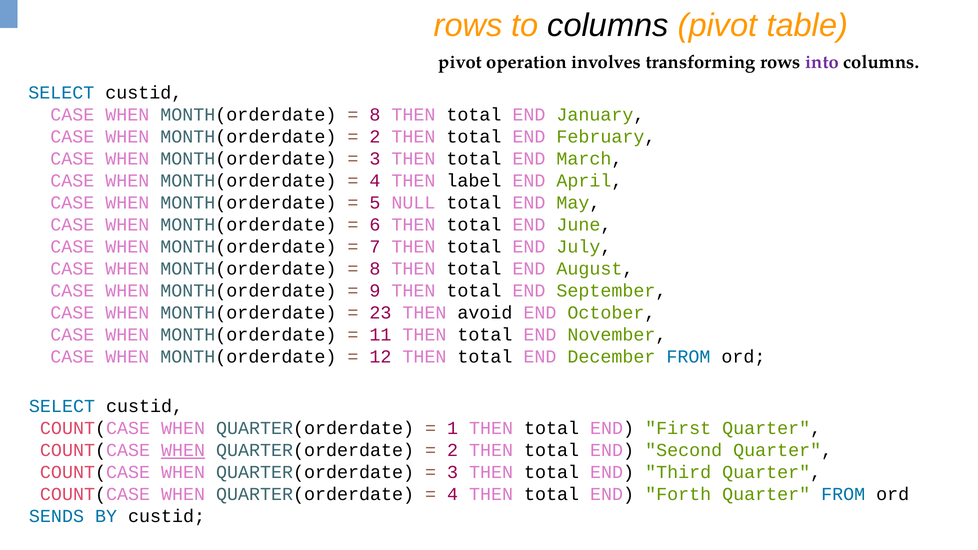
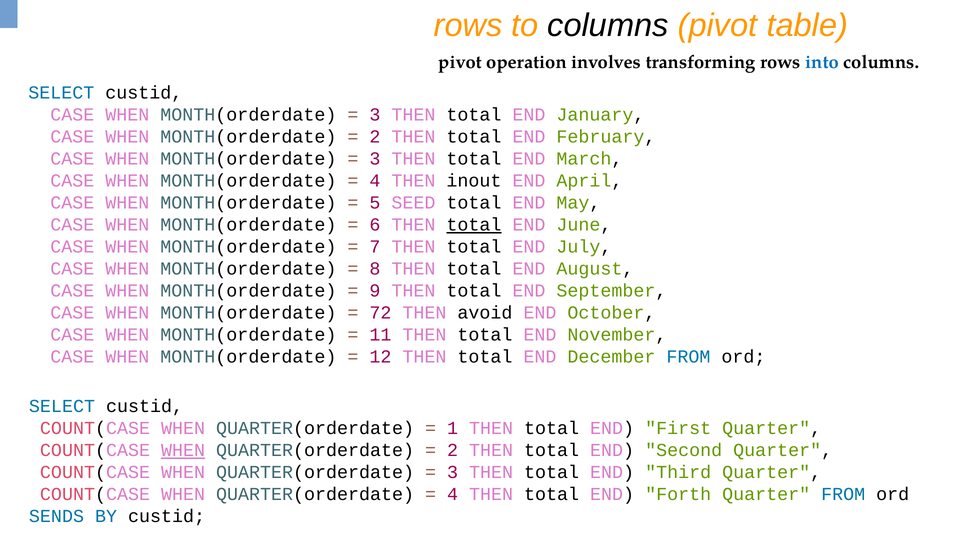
into colour: purple -> blue
8 at (375, 115): 8 -> 3
label: label -> inout
NULL: NULL -> SEED
total at (474, 225) underline: none -> present
23: 23 -> 72
